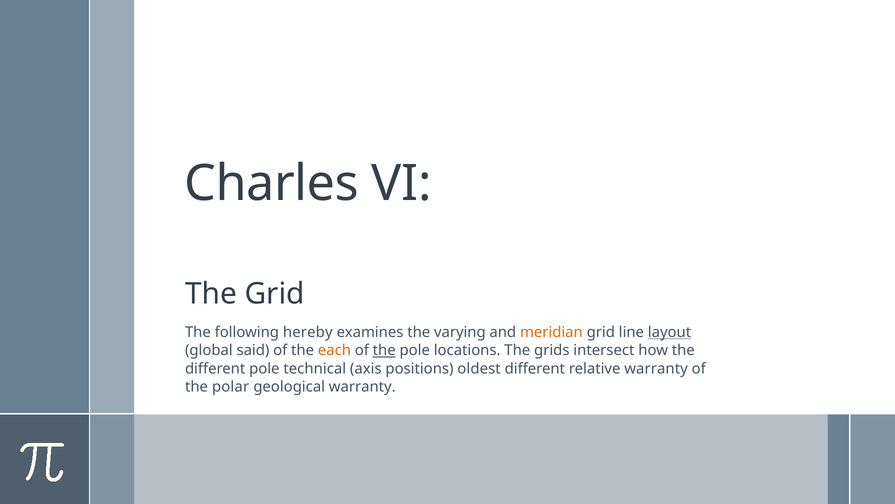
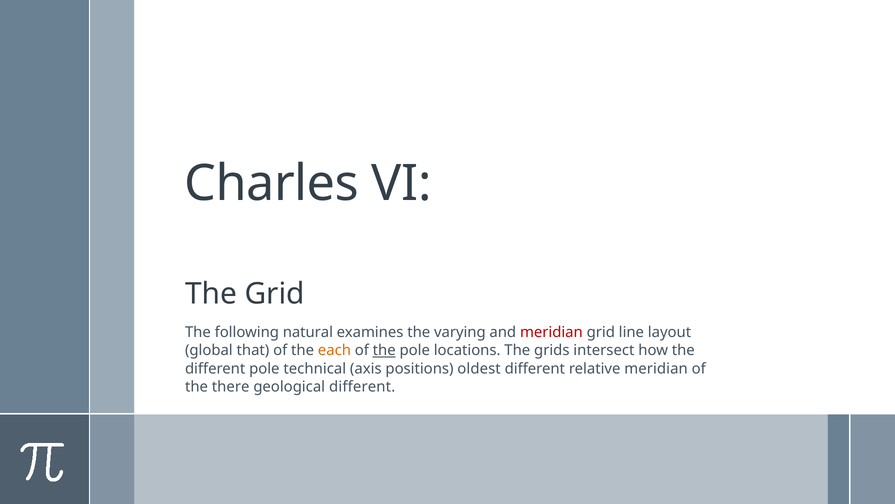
hereby: hereby -> natural
meridian at (551, 332) colour: orange -> red
layout underline: present -> none
said: said -> that
relative warranty: warranty -> meridian
polar: polar -> there
geological warranty: warranty -> different
